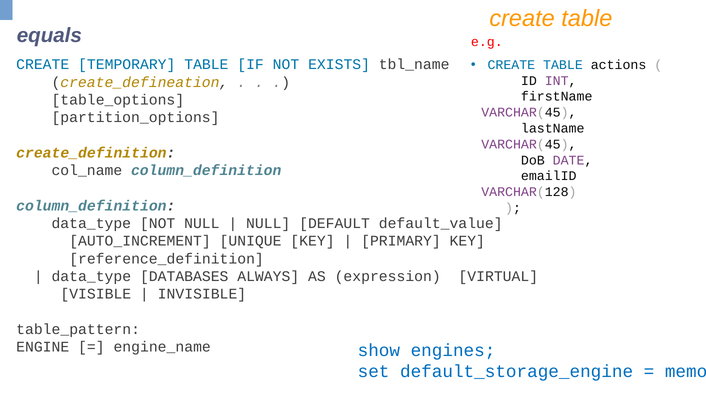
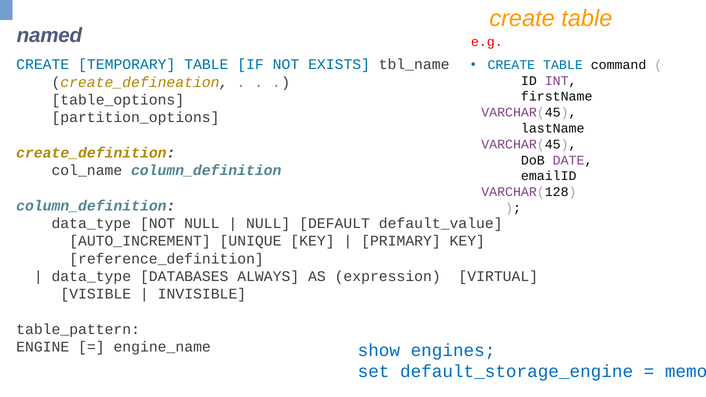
equals: equals -> named
actions: actions -> command
